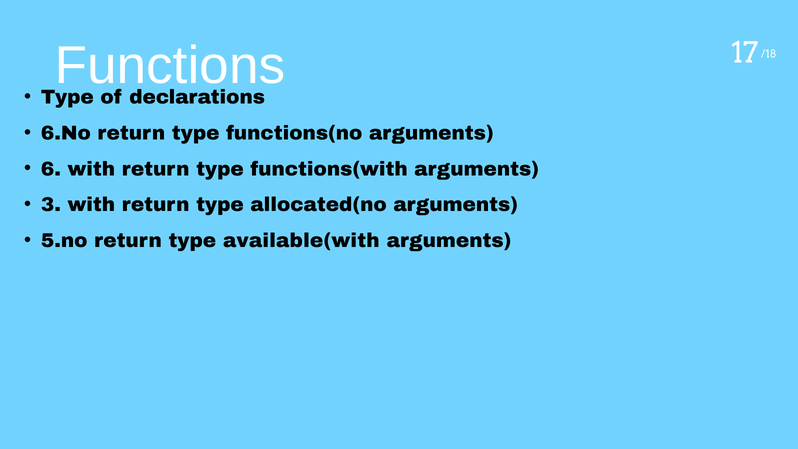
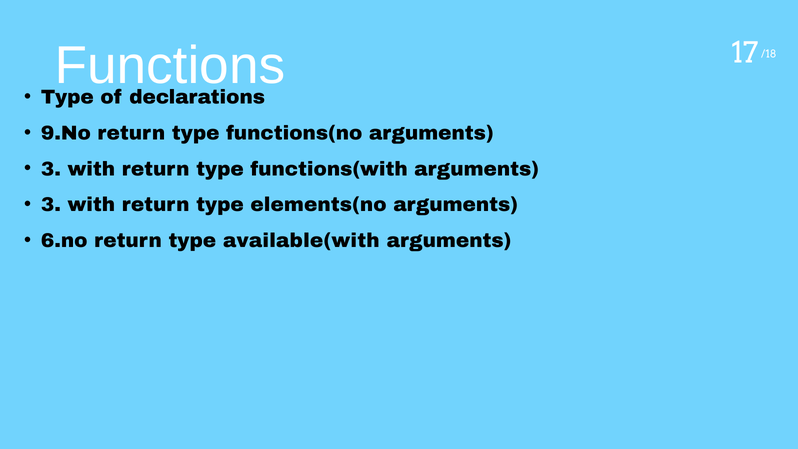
6.No: 6.No -> 9.No
6 at (51, 169): 6 -> 3
allocated(no: allocated(no -> elements(no
5.no: 5.no -> 6.no
